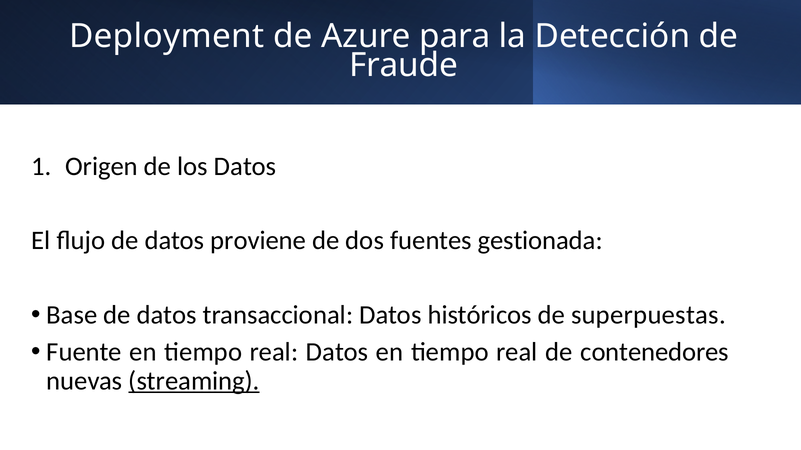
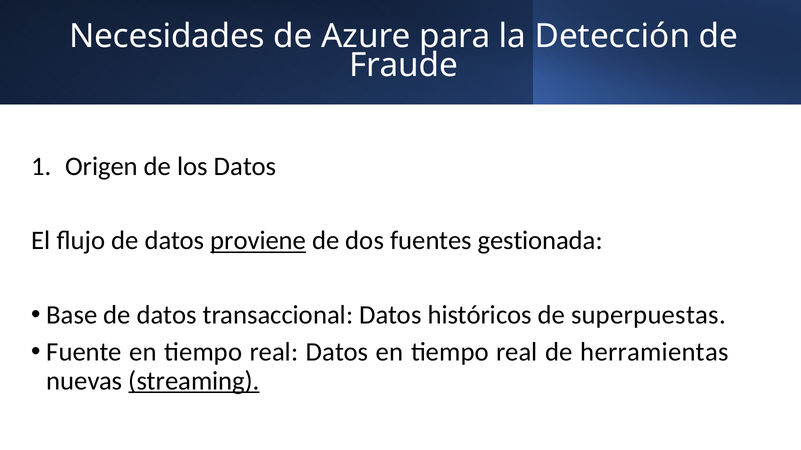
Deployment: Deployment -> Necesidades
proviene underline: none -> present
contenedores: contenedores -> herramientas
